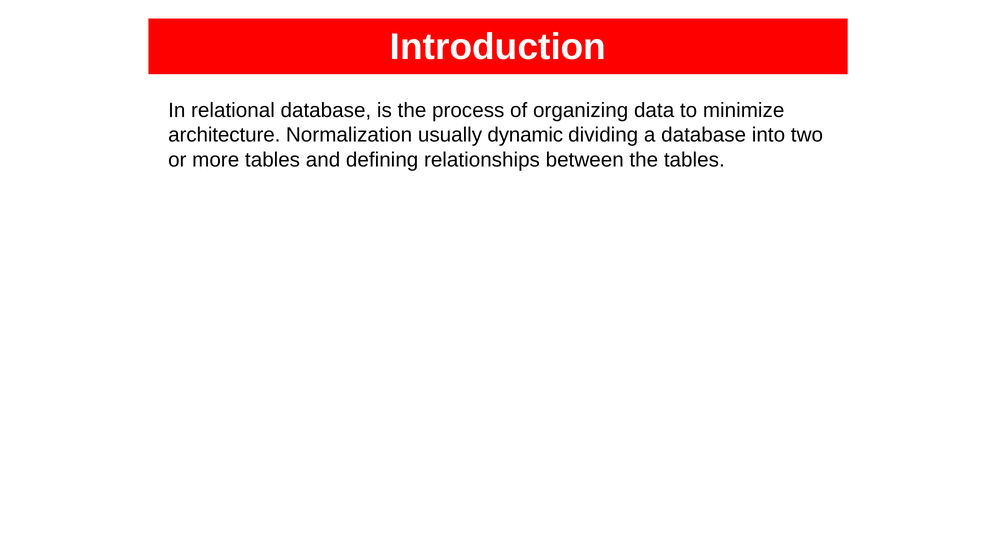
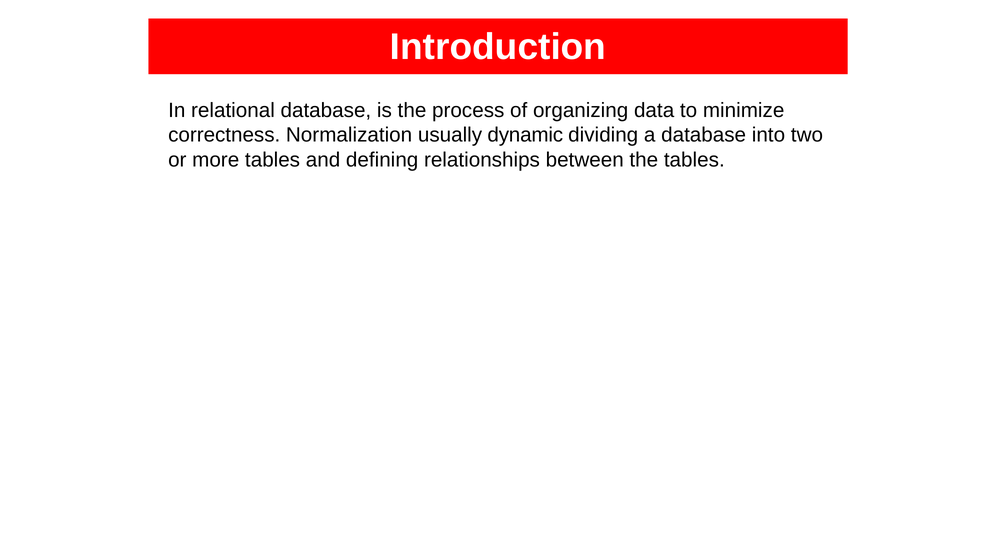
architecture: architecture -> correctness
